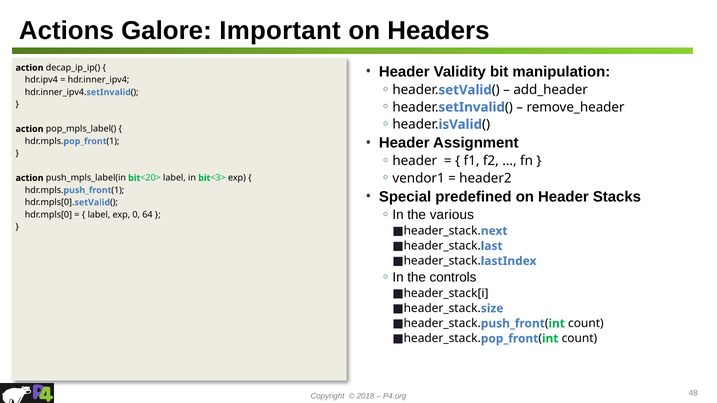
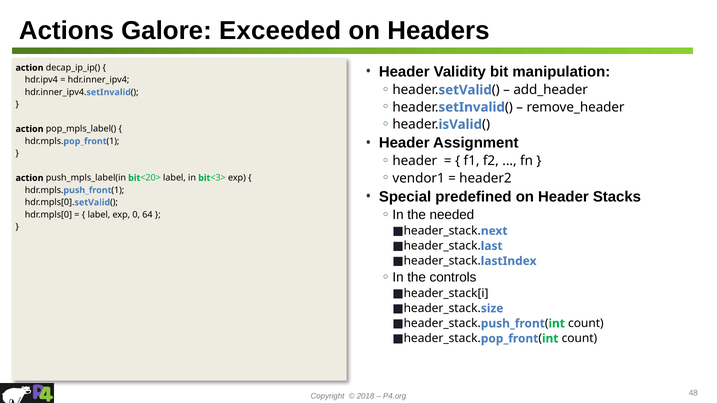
Important: Important -> Exceeded
various: various -> needed
